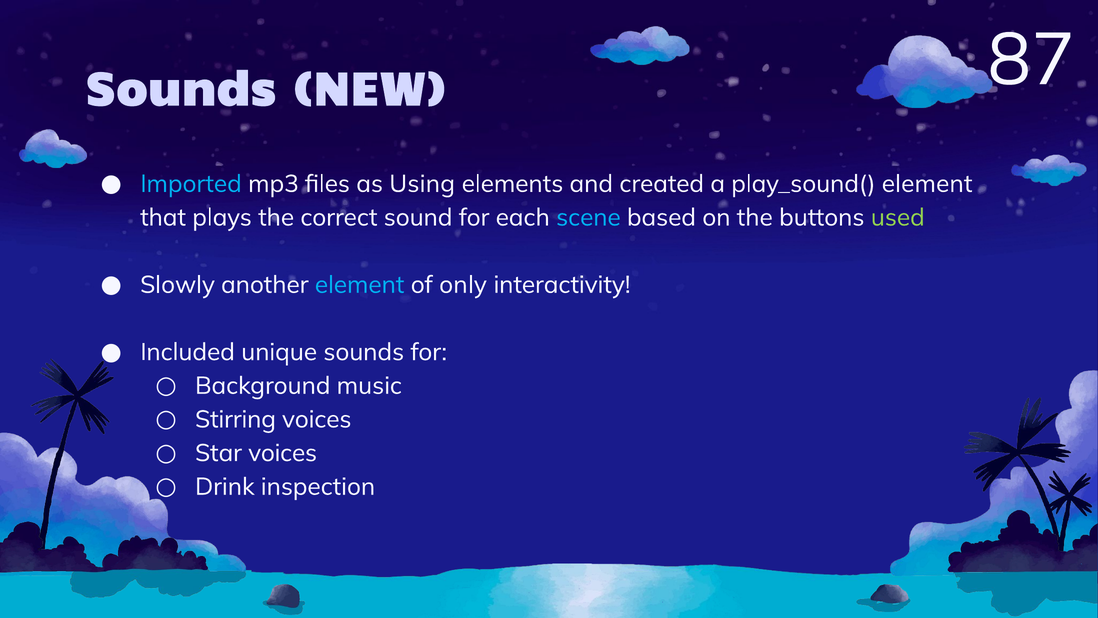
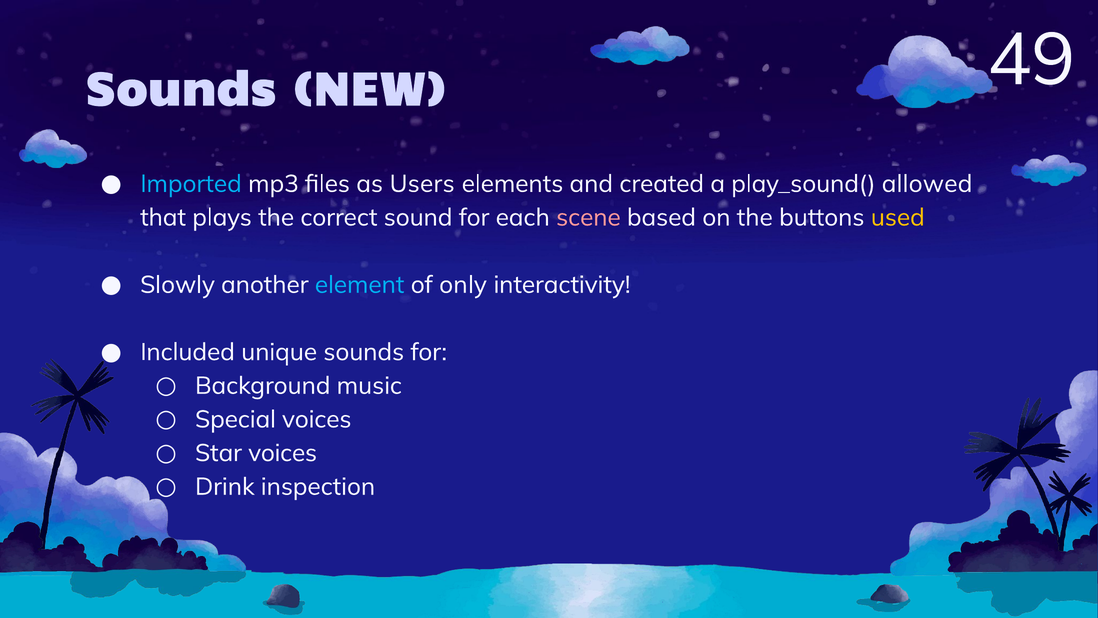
87: 87 -> 49
Using: Using -> Users
play_sound( element: element -> allowed
scene colour: light blue -> pink
used colour: light green -> yellow
Stirring: Stirring -> Special
